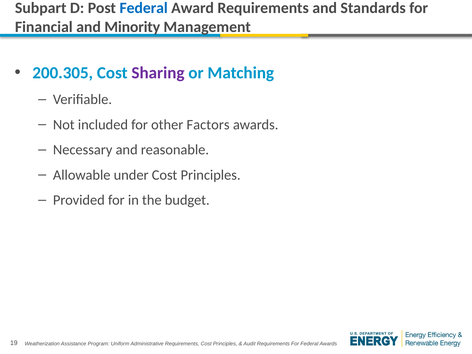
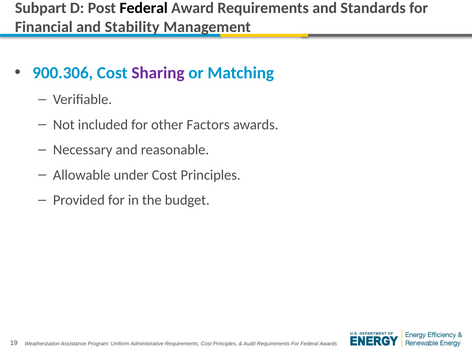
Federal at (144, 8) colour: blue -> black
Minority: Minority -> Stability
200.305: 200.305 -> 900.306
